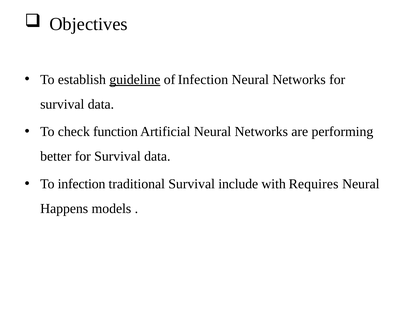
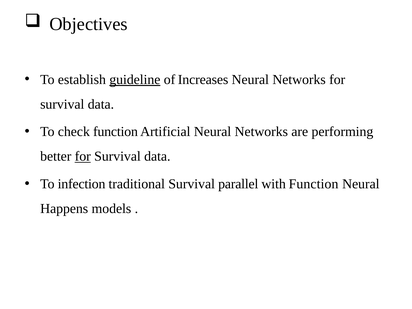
of Infection: Infection -> Increases
for at (83, 156) underline: none -> present
include: include -> parallel
with Requires: Requires -> Function
